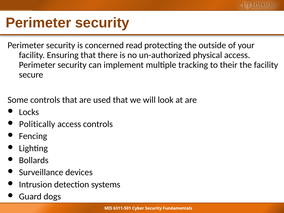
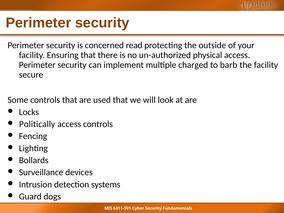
tracking: tracking -> charged
their: their -> barb
